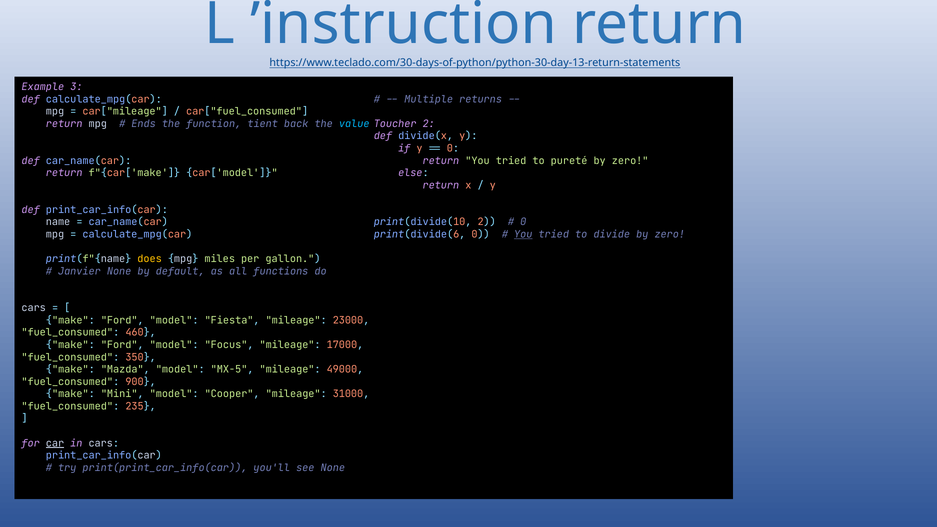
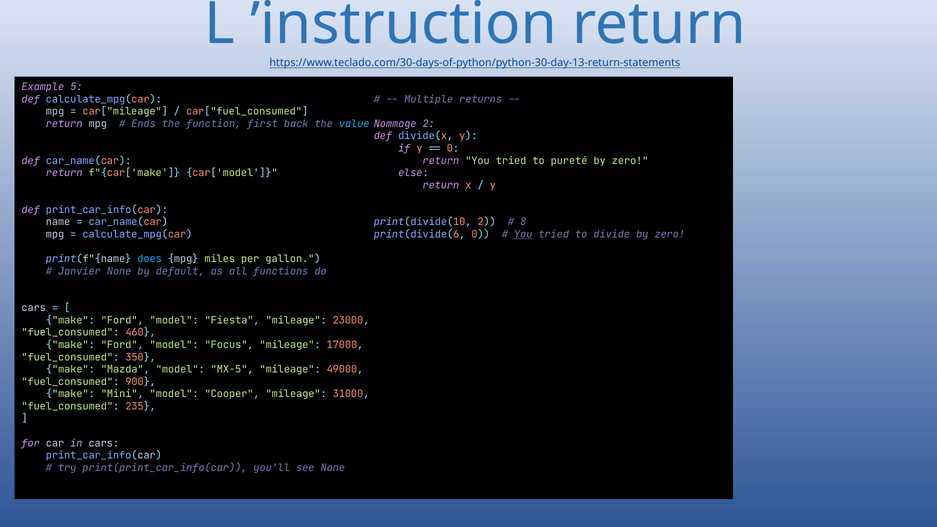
3: 3 -> 5
tient: tient -> first
Toucher: Toucher -> Nommage
0 at (523, 222): 0 -> 8
does colour: yellow -> light blue
car underline: present -> none
